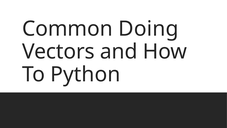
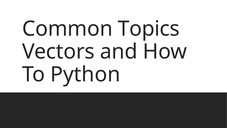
Doing: Doing -> Topics
